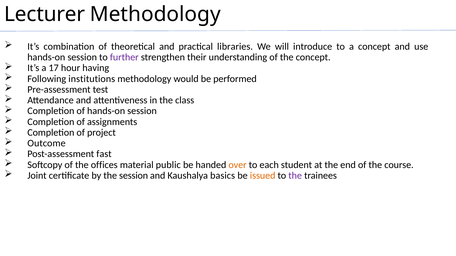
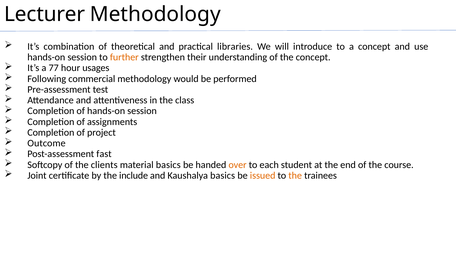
further colour: purple -> orange
17: 17 -> 77
having: having -> usages
institutions: institutions -> commercial
offices: offices -> clients
material public: public -> basics
the session: session -> include
the at (295, 176) colour: purple -> orange
